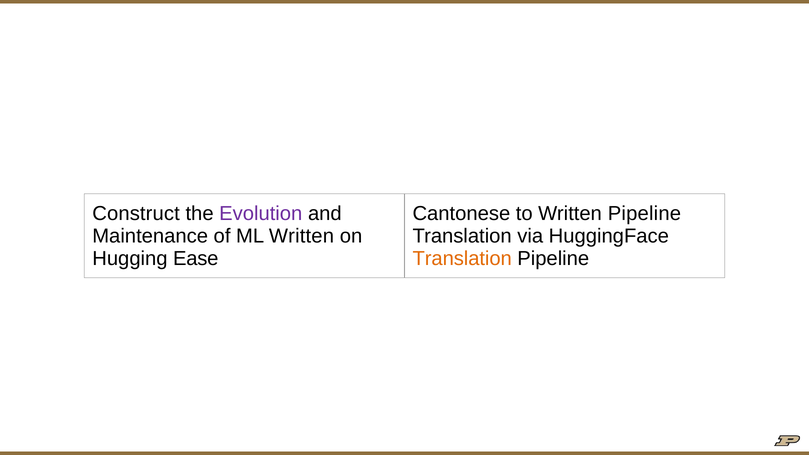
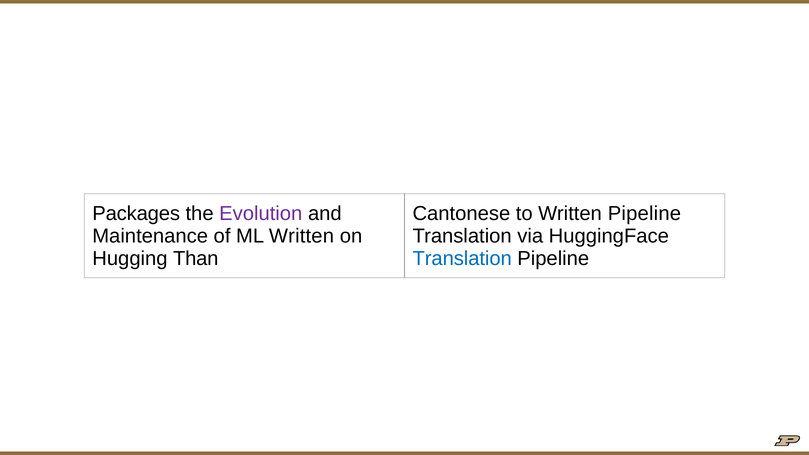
Construct: Construct -> Packages
Ease: Ease -> Than
Translation at (462, 259) colour: orange -> blue
